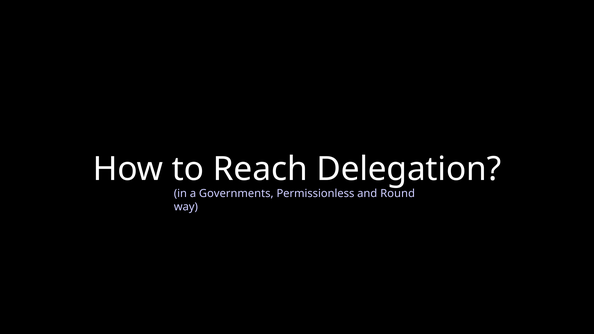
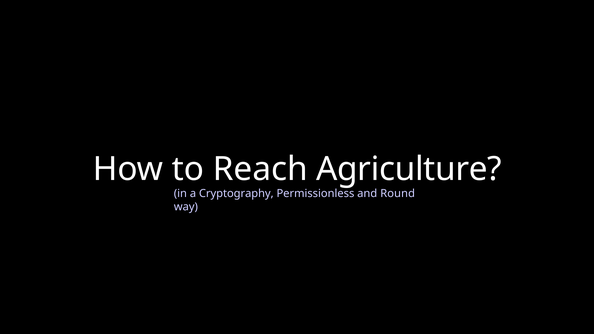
Delegation: Delegation -> Agriculture
Governments: Governments -> Cryptography
